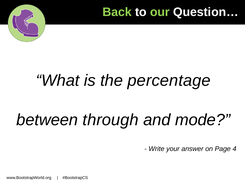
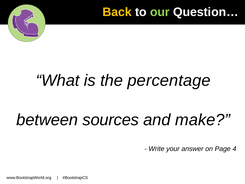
Back colour: light green -> yellow
through: through -> sources
mode: mode -> make
